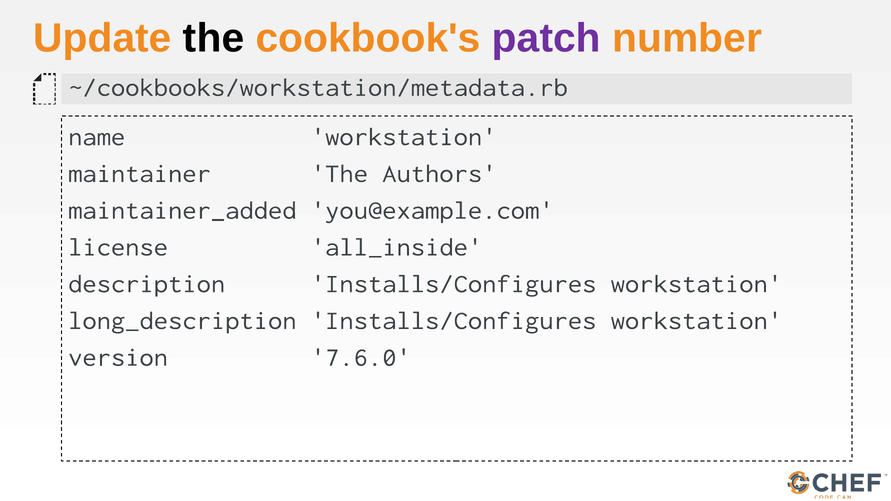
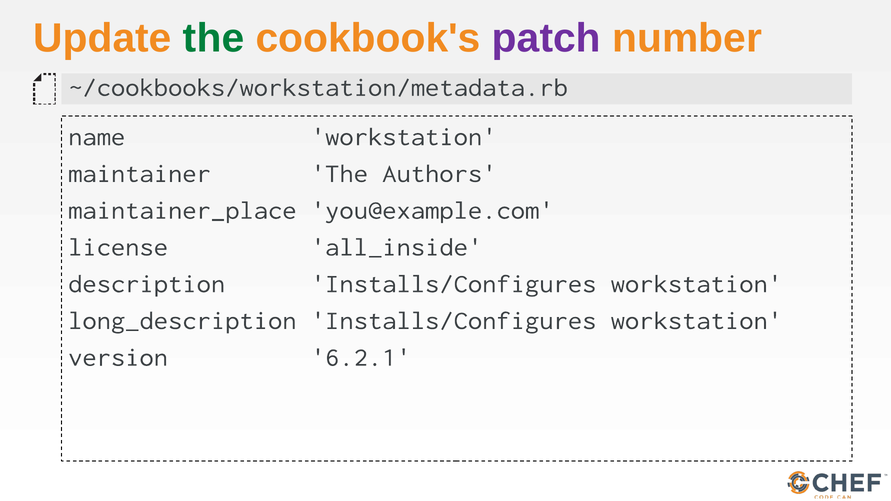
the at (214, 39) colour: black -> green
maintainer_added: maintainer_added -> maintainer_place
7.6.0: 7.6.0 -> 6.2.1
